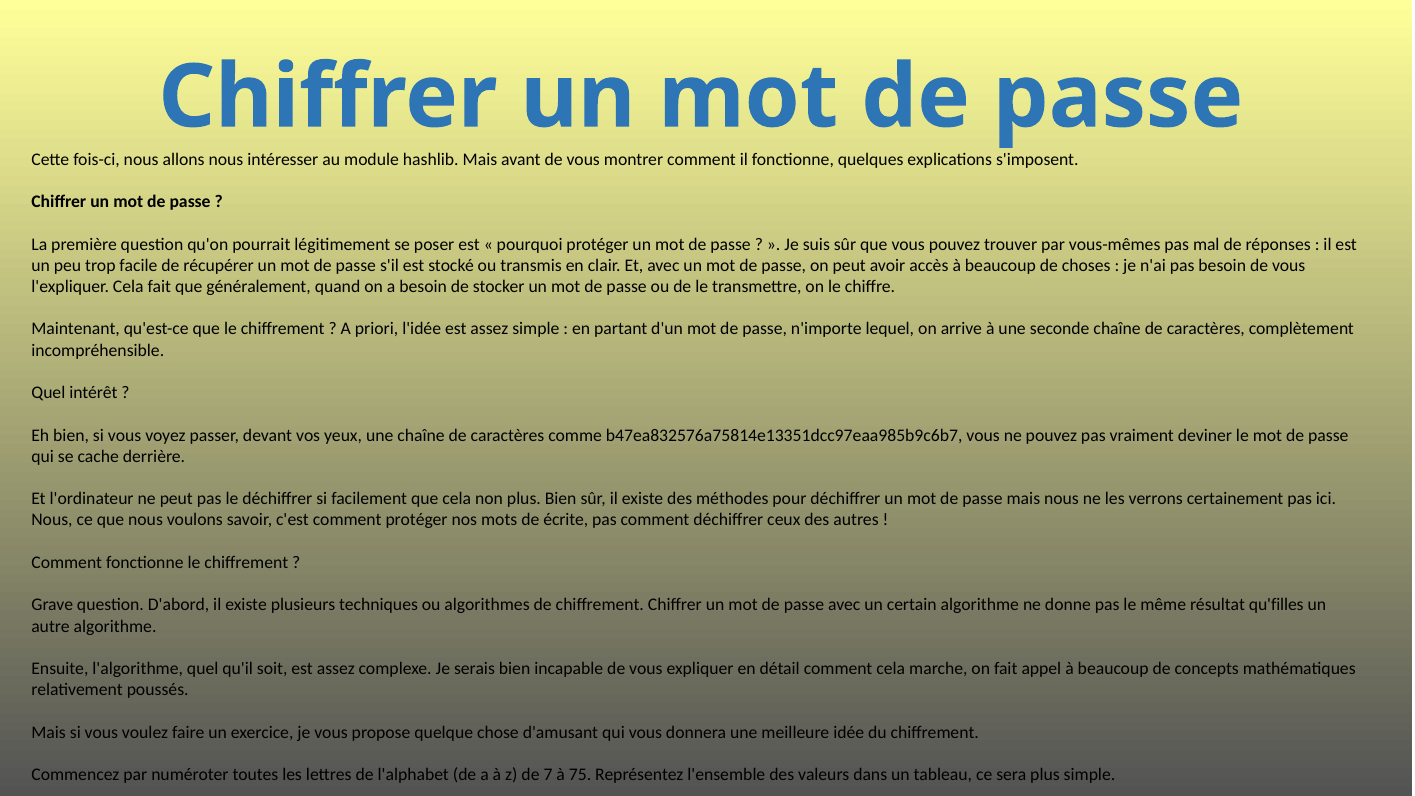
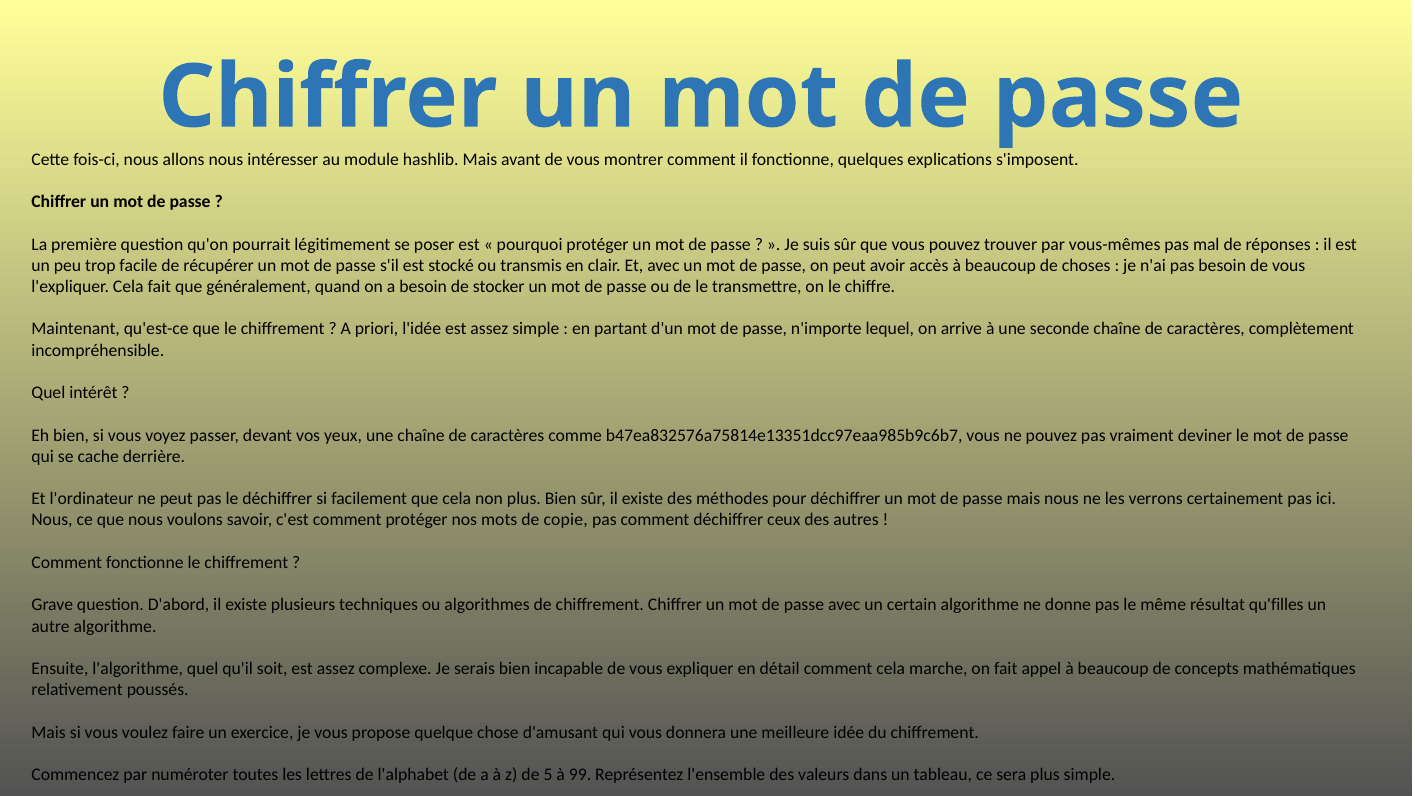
écrite: écrite -> copie
7: 7 -> 5
75: 75 -> 99
